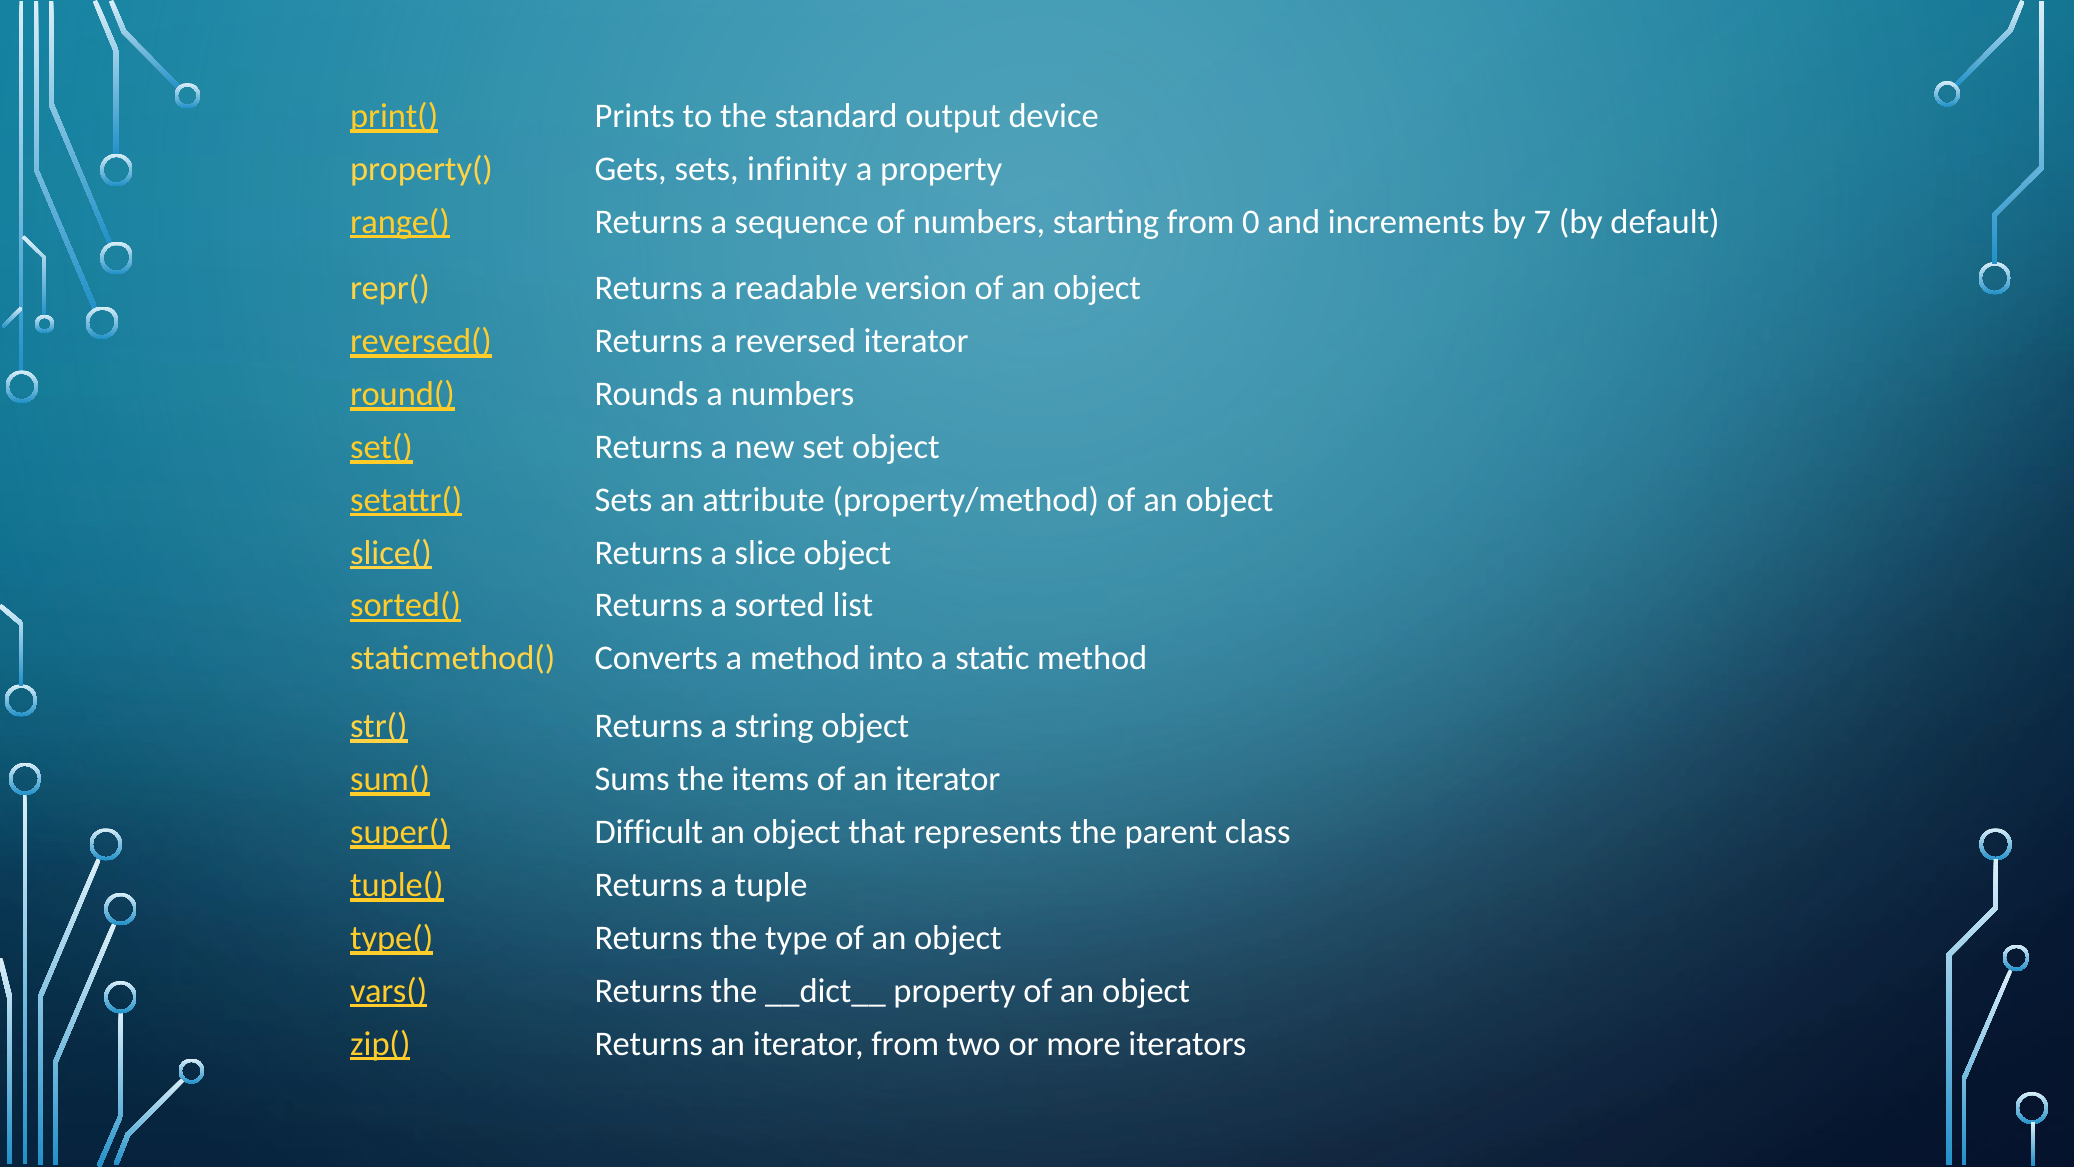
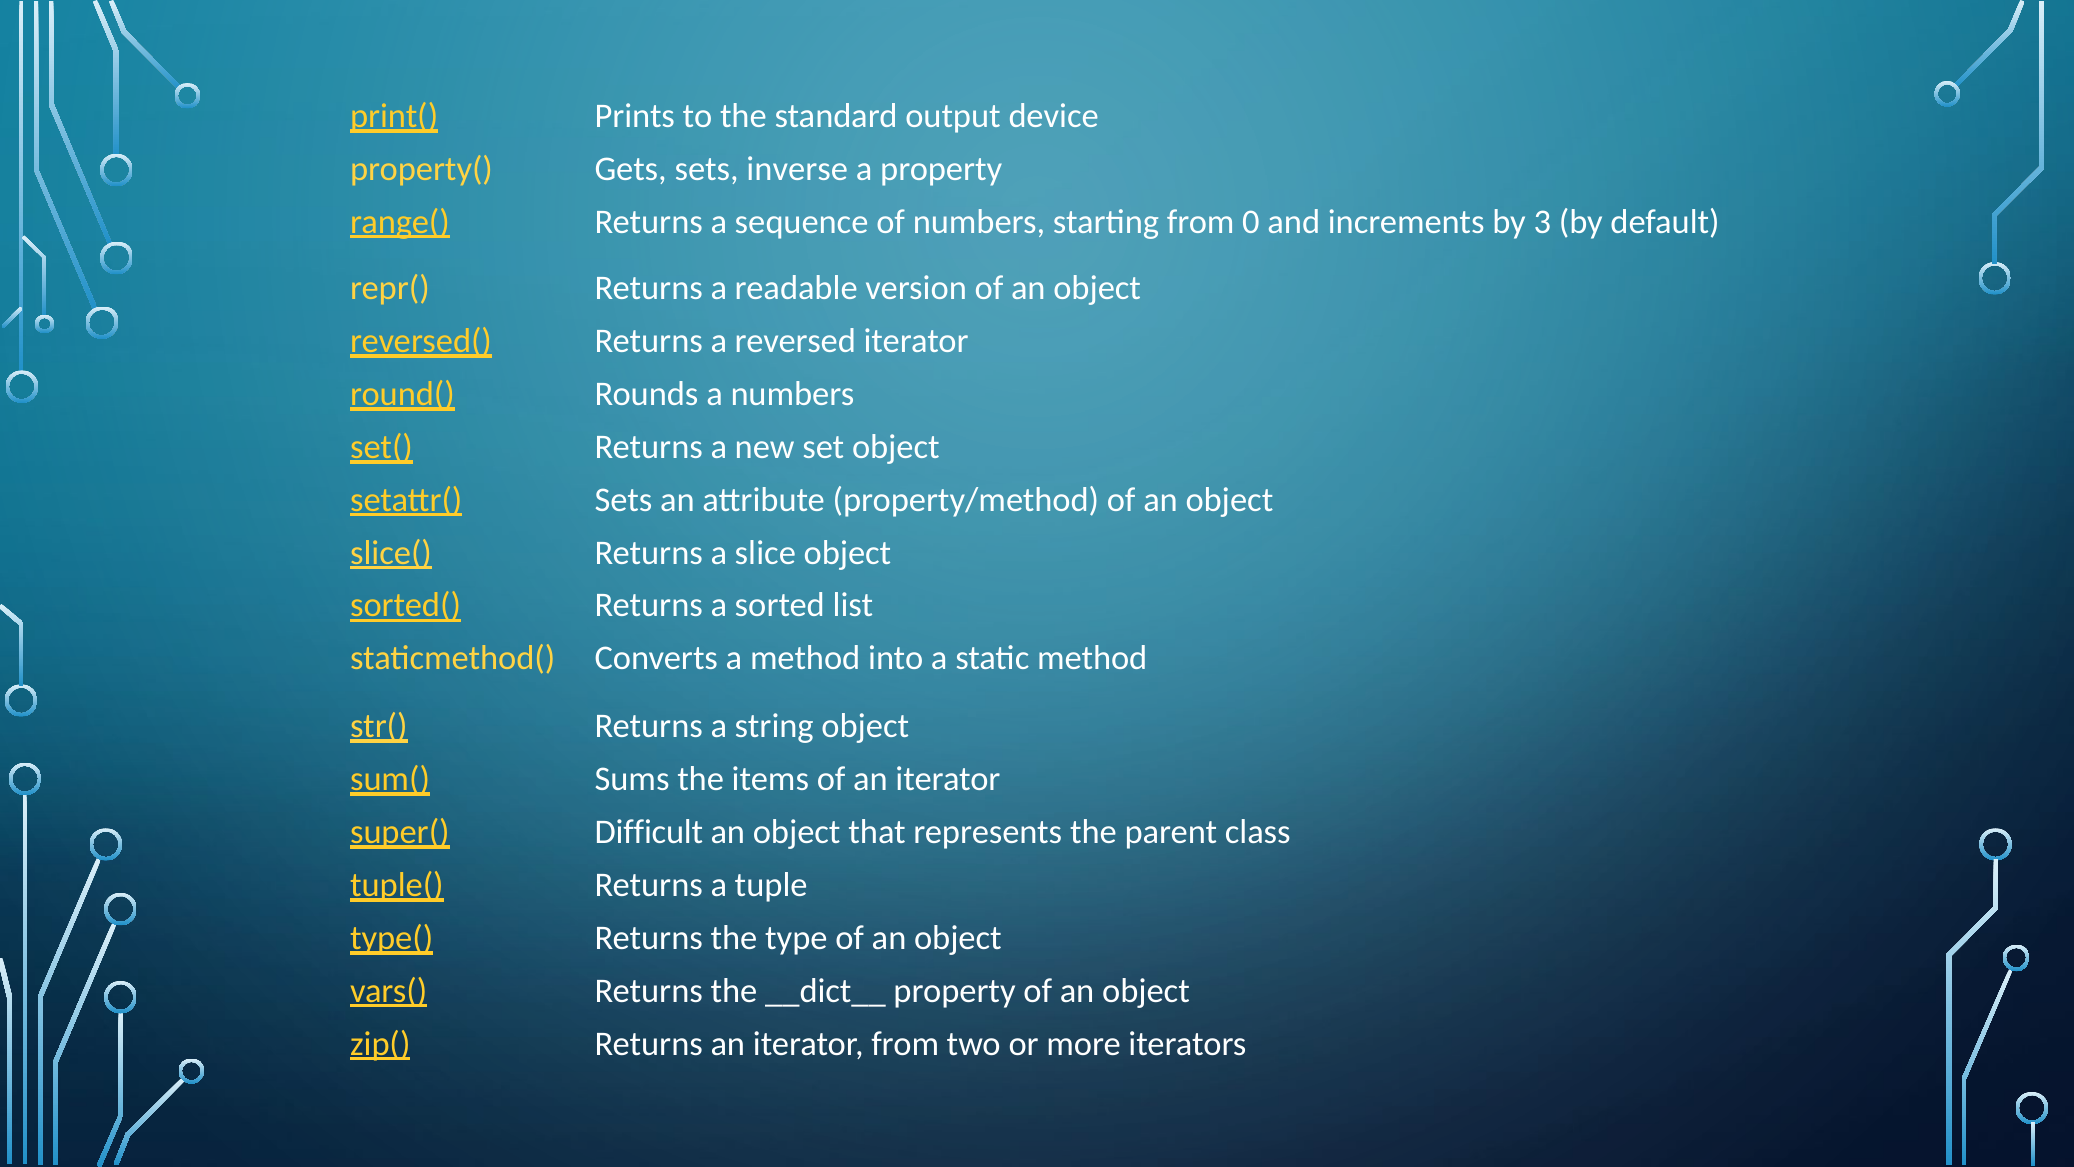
infinity: infinity -> inverse
7: 7 -> 3
